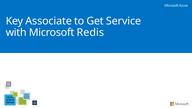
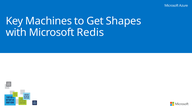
Associate: Associate -> Machines
Service: Service -> Shapes
